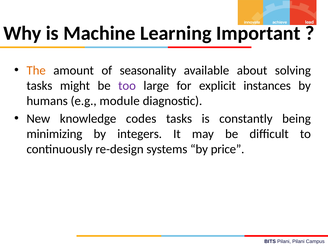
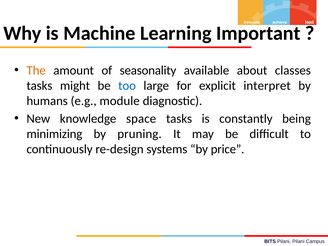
solving: solving -> classes
too colour: purple -> blue
instances: instances -> interpret
codes: codes -> space
integers: integers -> pruning
